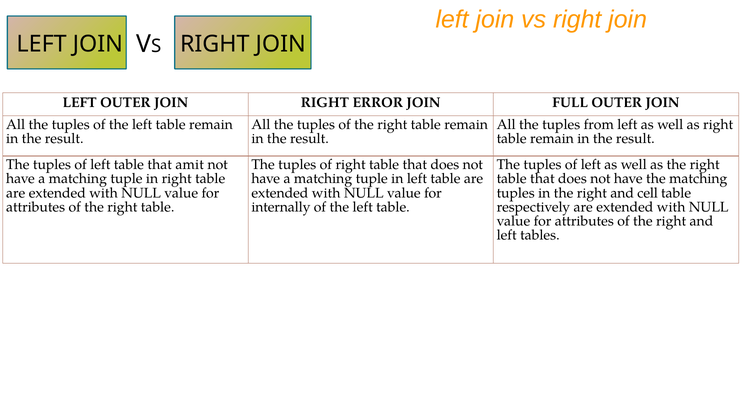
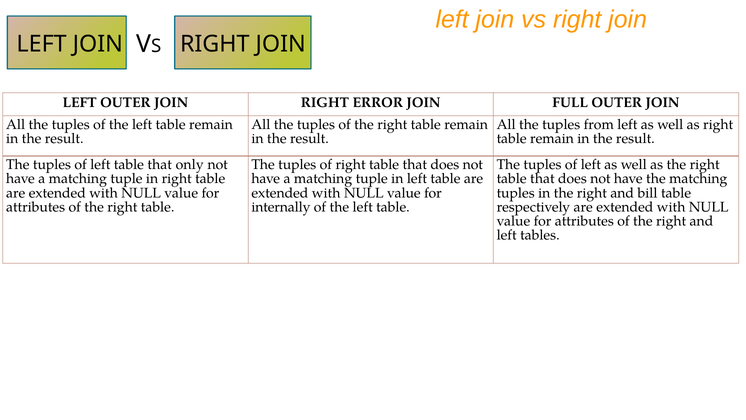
amit: amit -> only
cell: cell -> bill
